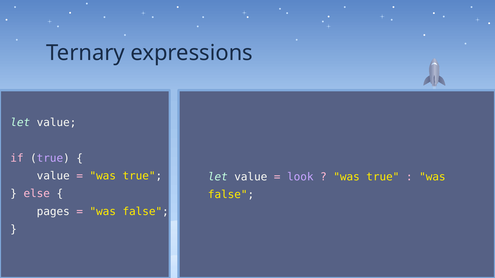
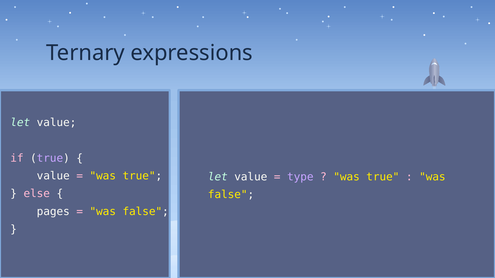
look: look -> type
